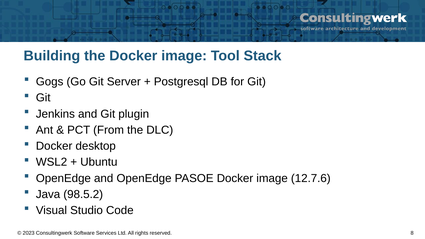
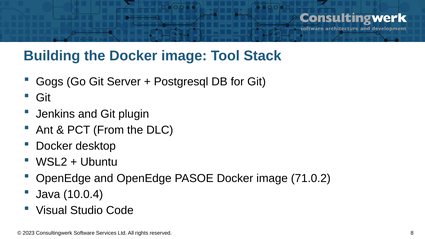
12.7.6: 12.7.6 -> 71.0.2
98.5.2: 98.5.2 -> 10.0.4
